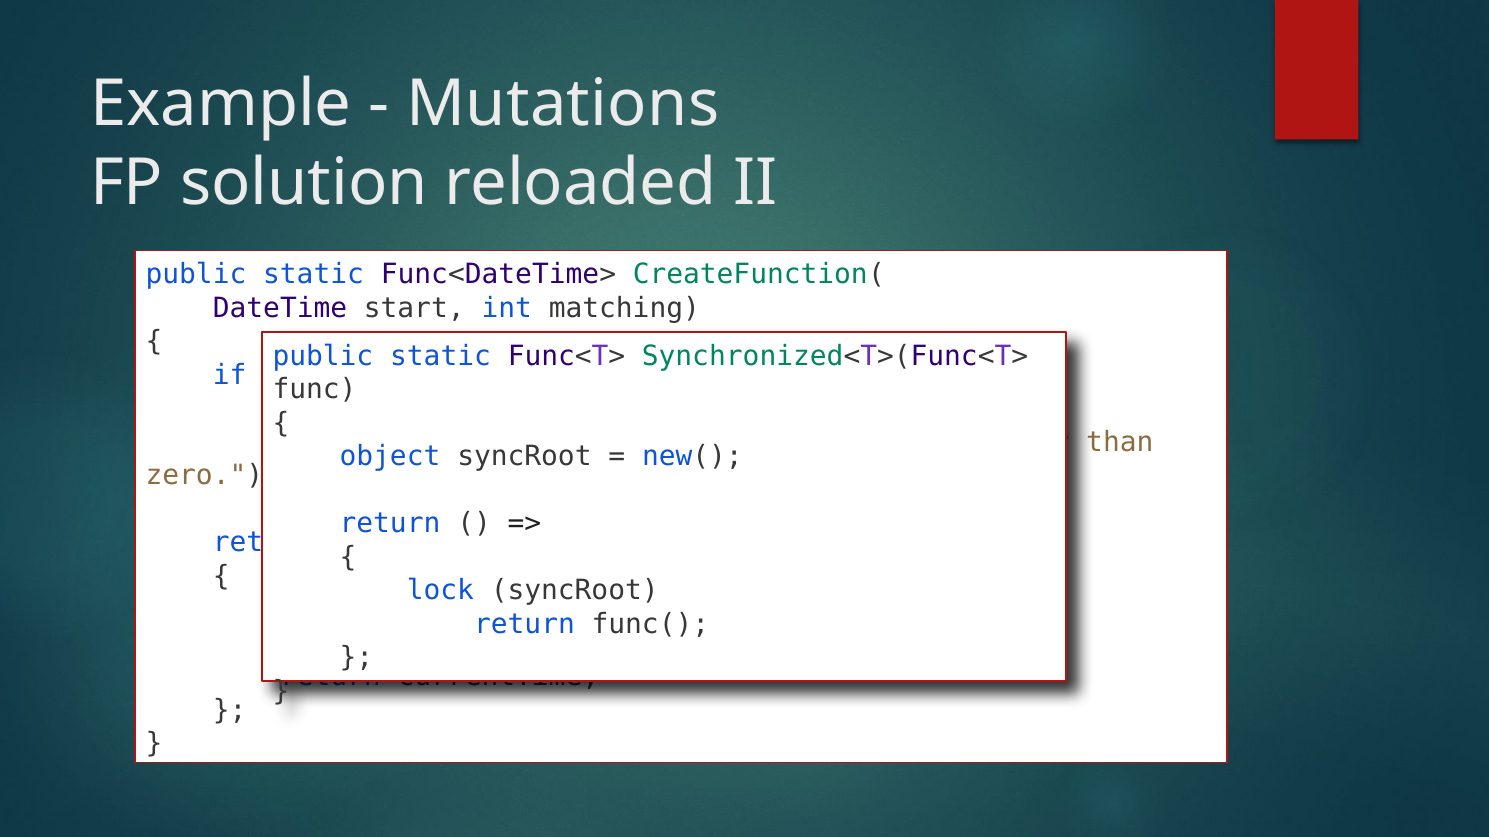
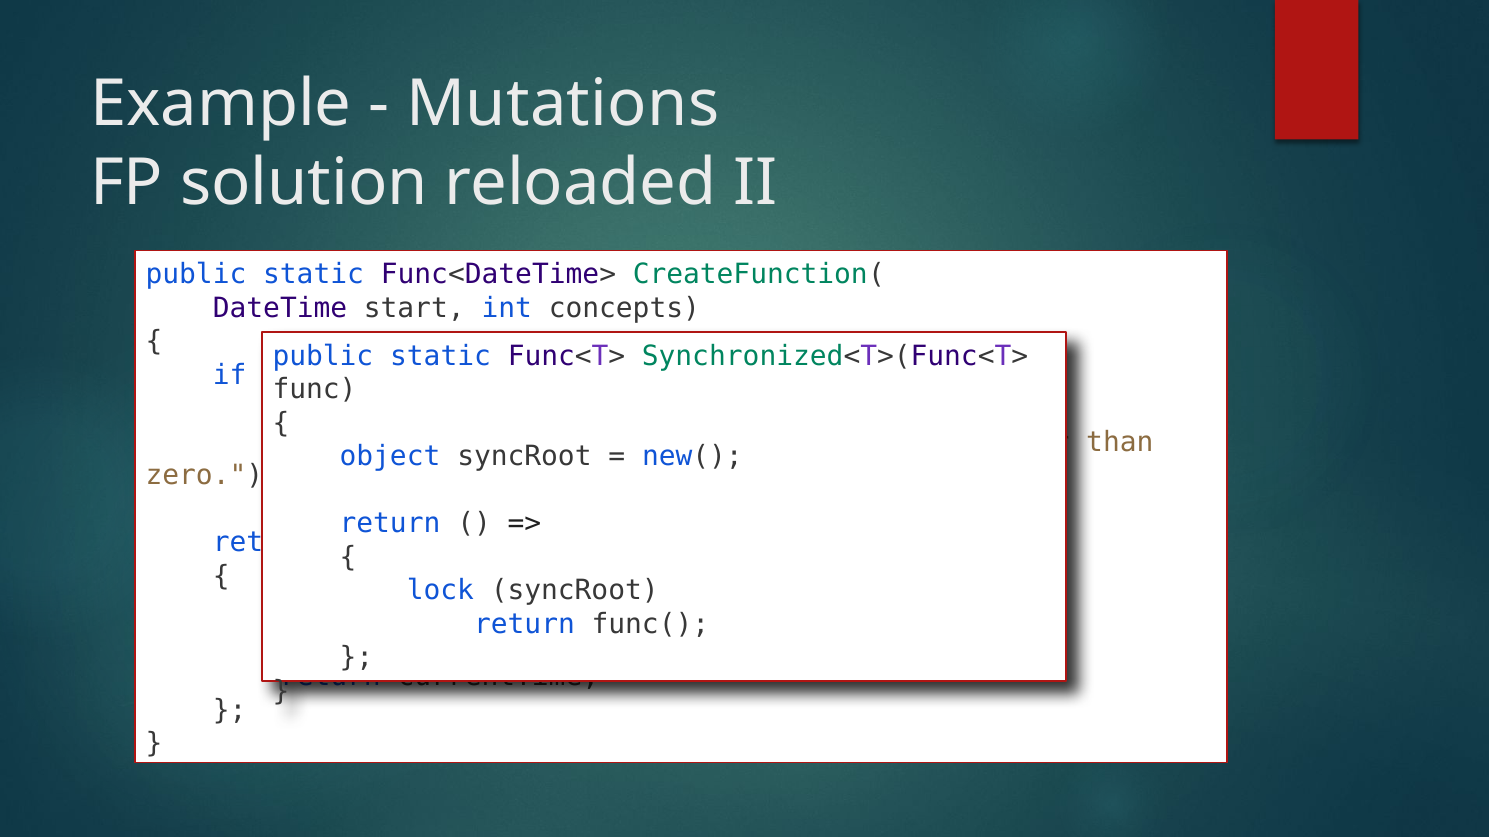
matching: matching -> concepts
